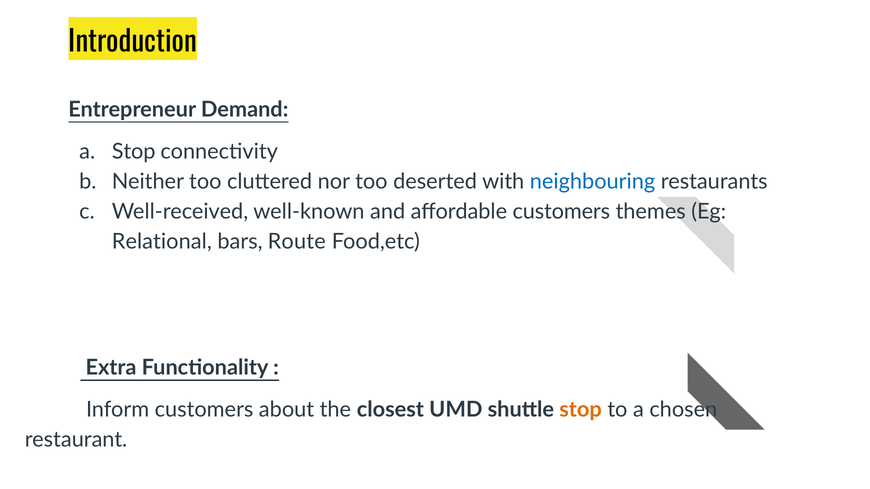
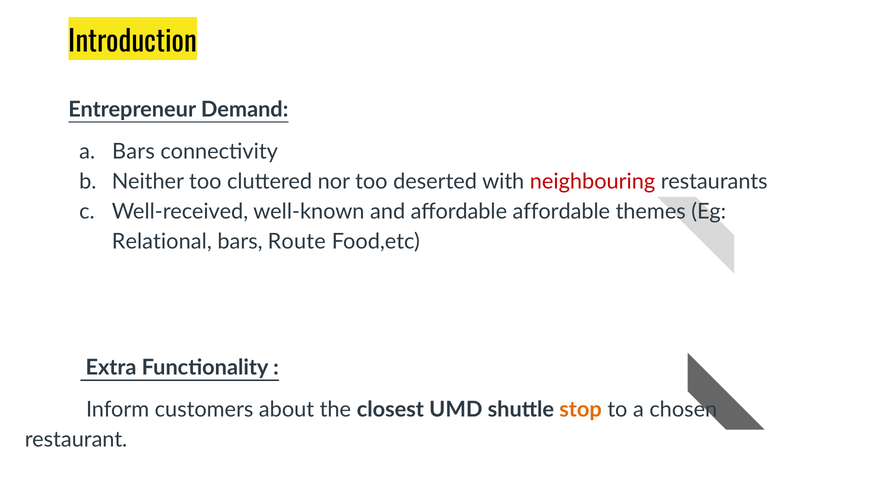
a Stop: Stop -> Bars
neighbouring colour: blue -> red
affordable customers: customers -> affordable
